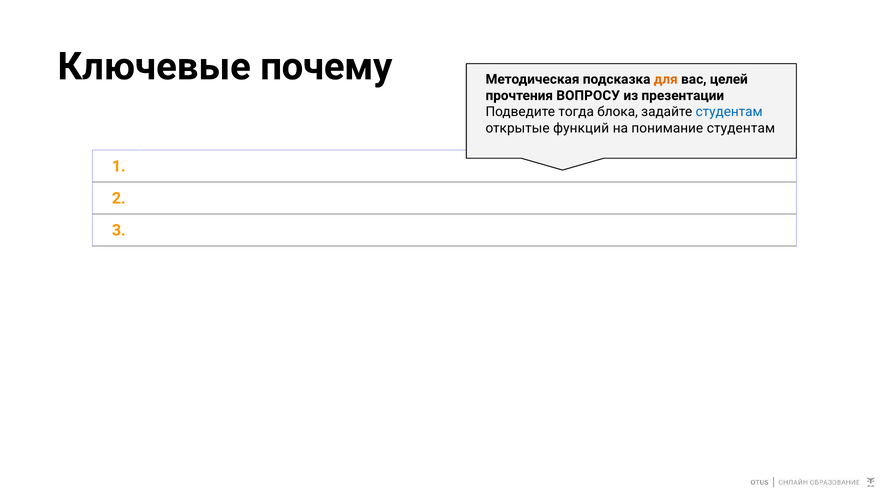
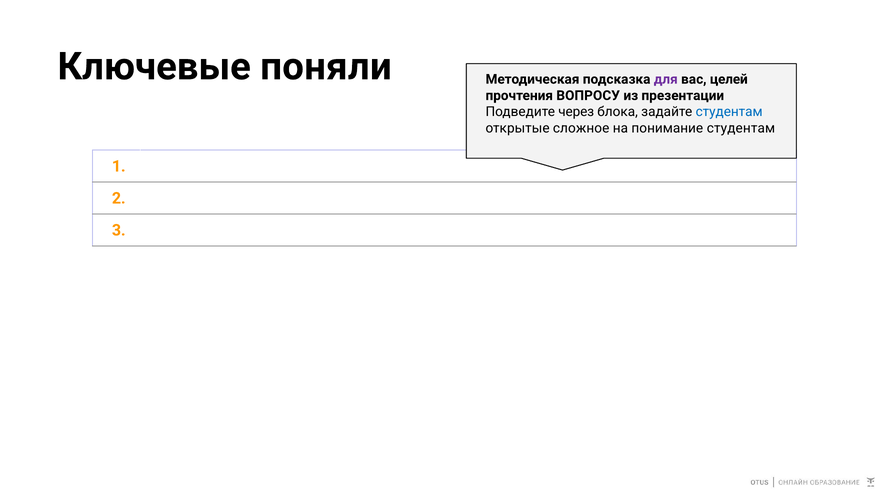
почему: почему -> поняли
для colour: orange -> purple
тогда: тогда -> через
функций: функций -> сложное
